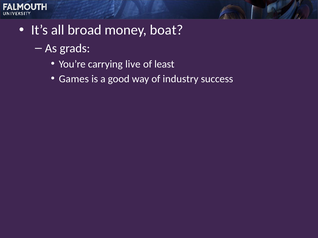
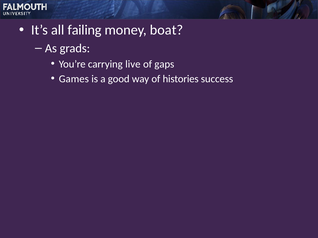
broad: broad -> failing
least: least -> gaps
industry: industry -> histories
